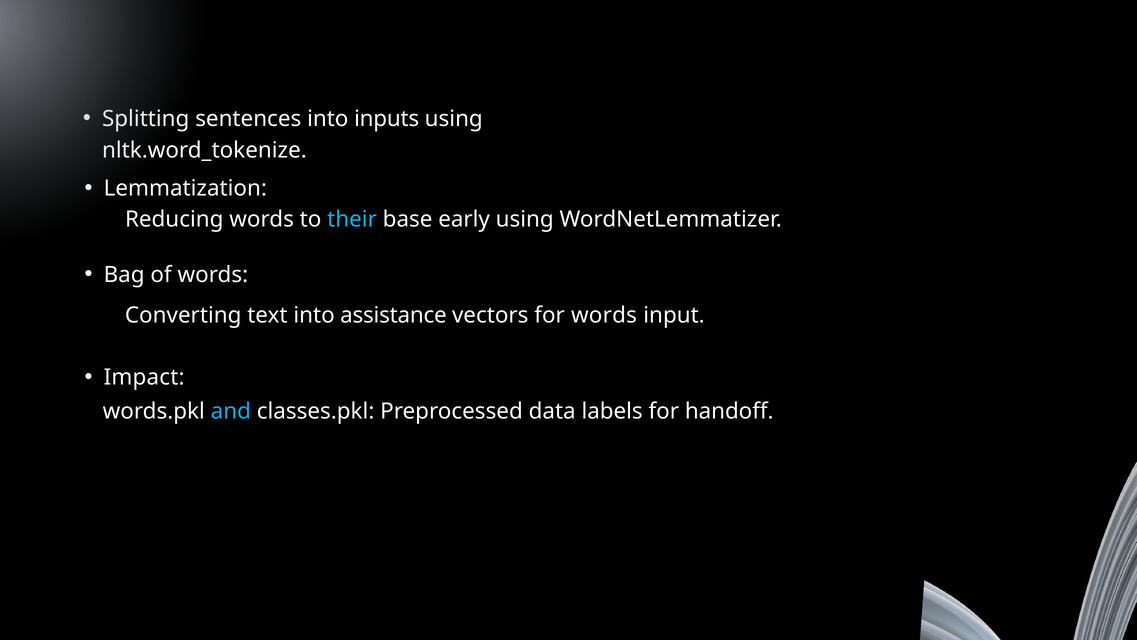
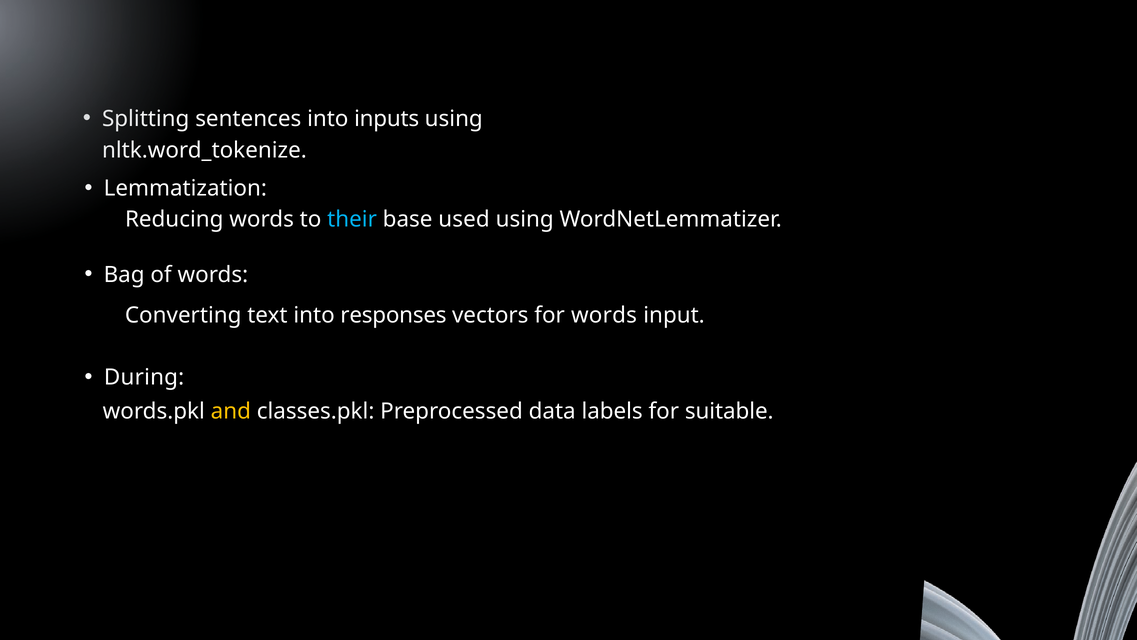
early: early -> used
assistance: assistance -> responses
Impact: Impact -> During
and colour: light blue -> yellow
handoff: handoff -> suitable
